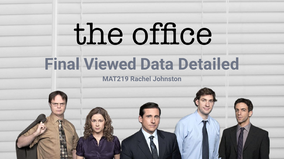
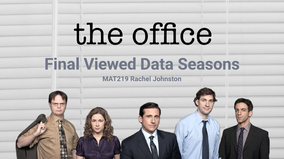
Detailed: Detailed -> Seasons
